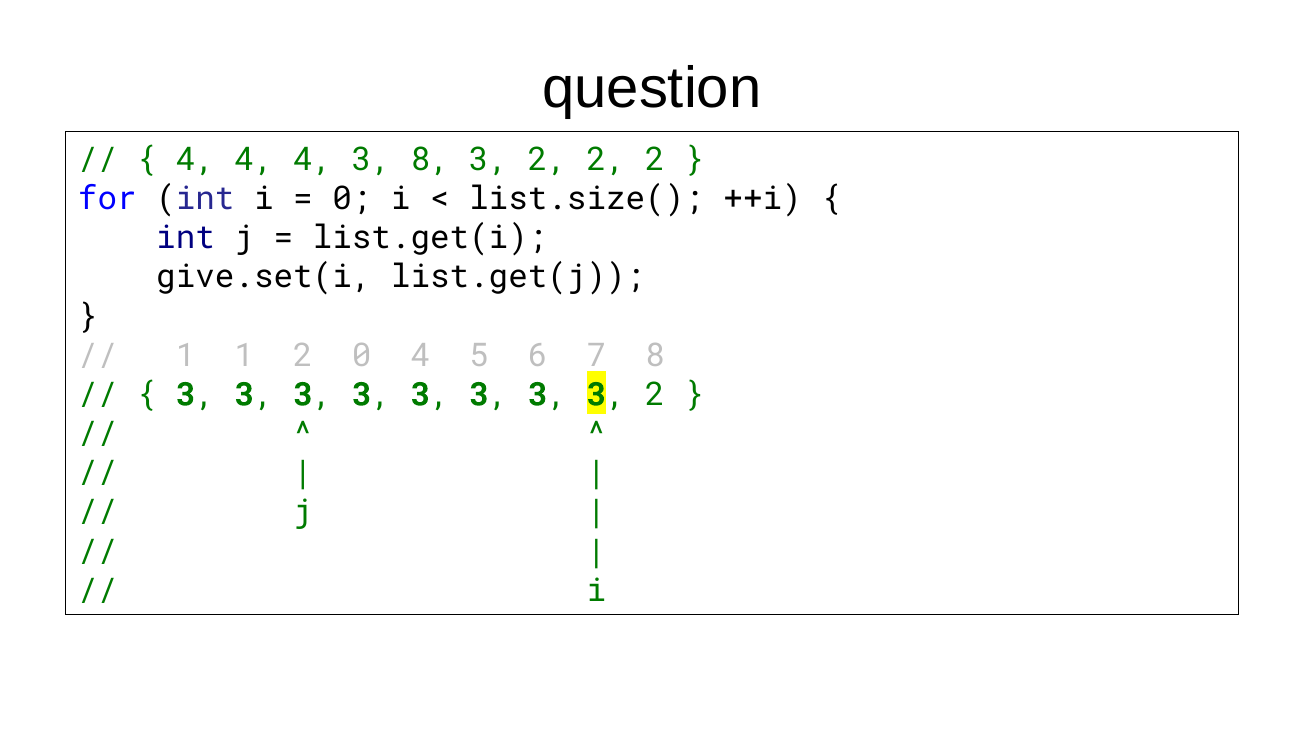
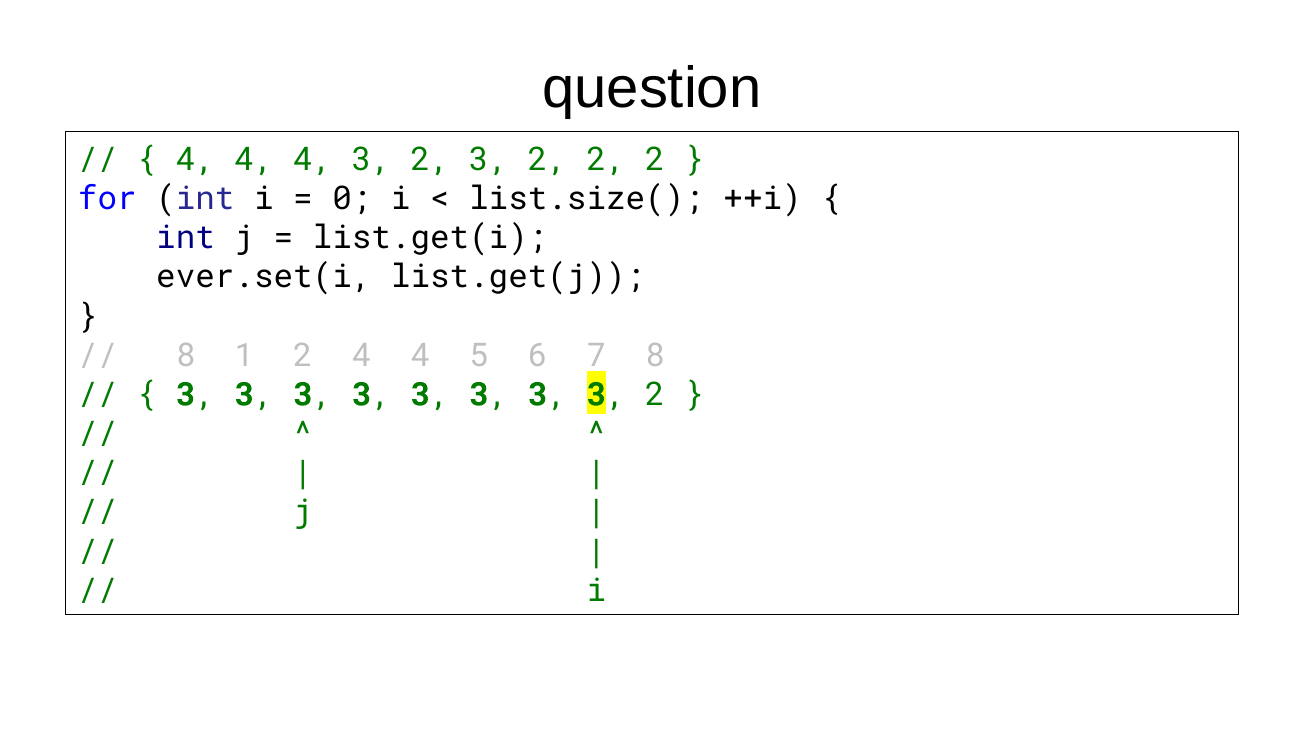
4 3 8: 8 -> 2
give.set(i: give.set(i -> ever.set(i
1 at (186, 355): 1 -> 8
2 0: 0 -> 4
